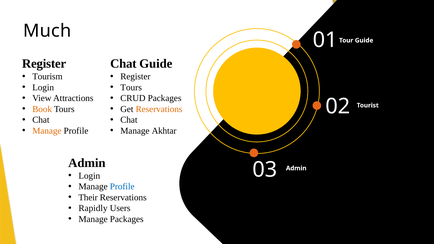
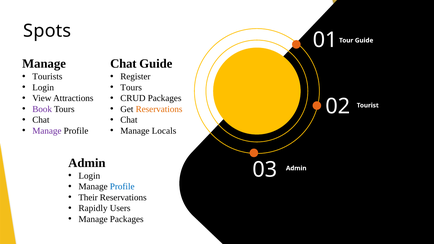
Much: Much -> Spots
Register at (44, 64): Register -> Manage
Tourism: Tourism -> Tourists
Book colour: orange -> purple
Manage at (47, 131) colour: orange -> purple
Akhtar: Akhtar -> Locals
